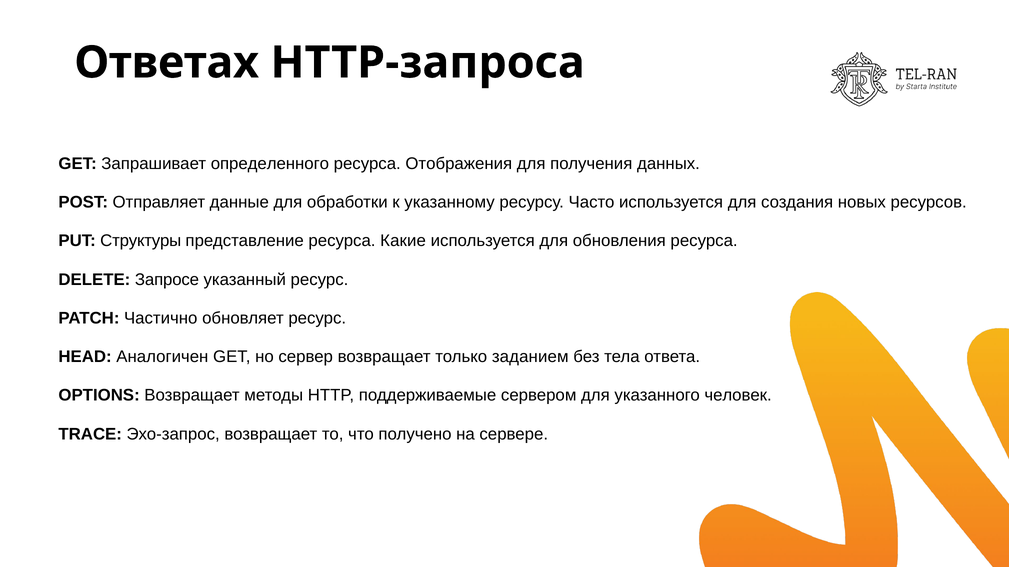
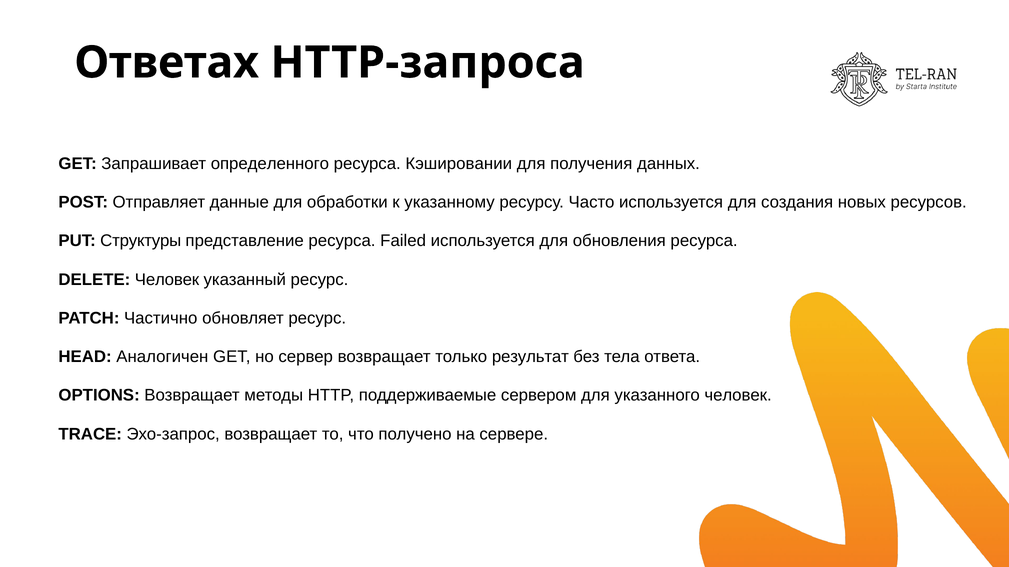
Отображения: Отображения -> Кэшировании
Какие: Какие -> Failed
DELETE Запросе: Запросе -> Человек
заданием: заданием -> результат
